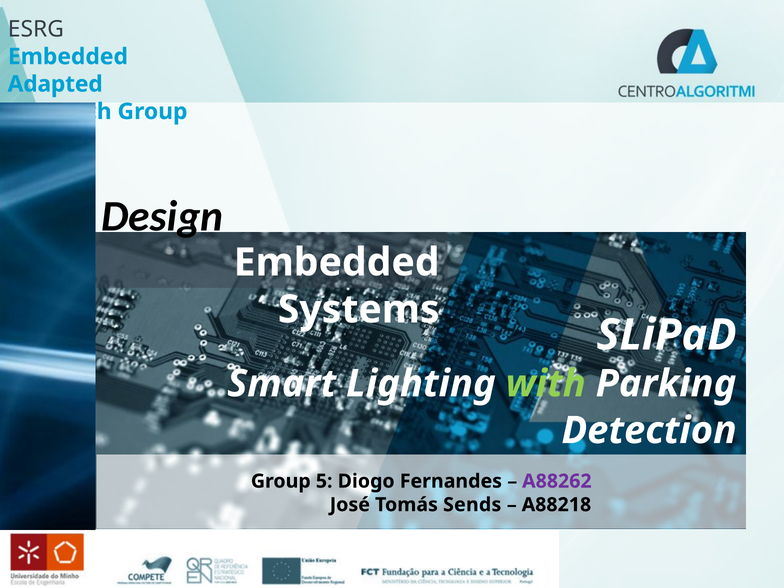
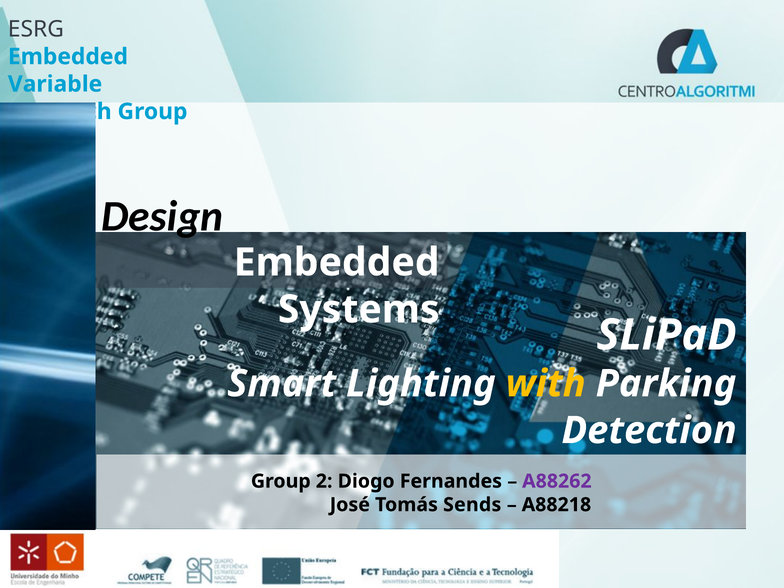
Adapted: Adapted -> Variable
with colour: light green -> yellow
5: 5 -> 2
